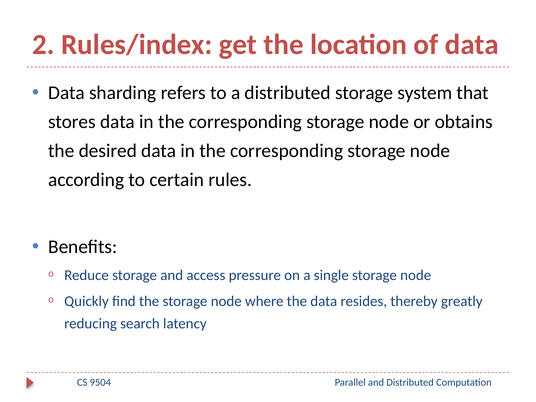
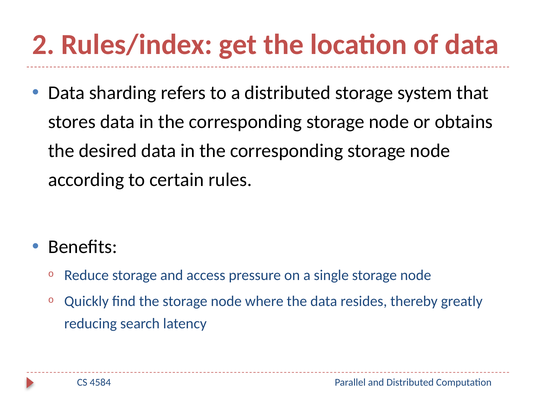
9504: 9504 -> 4584
